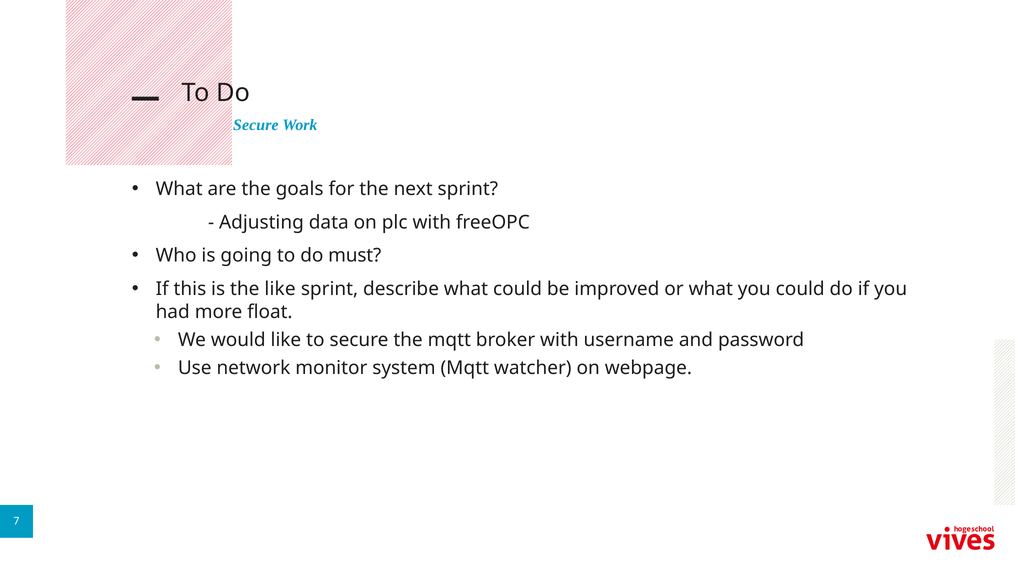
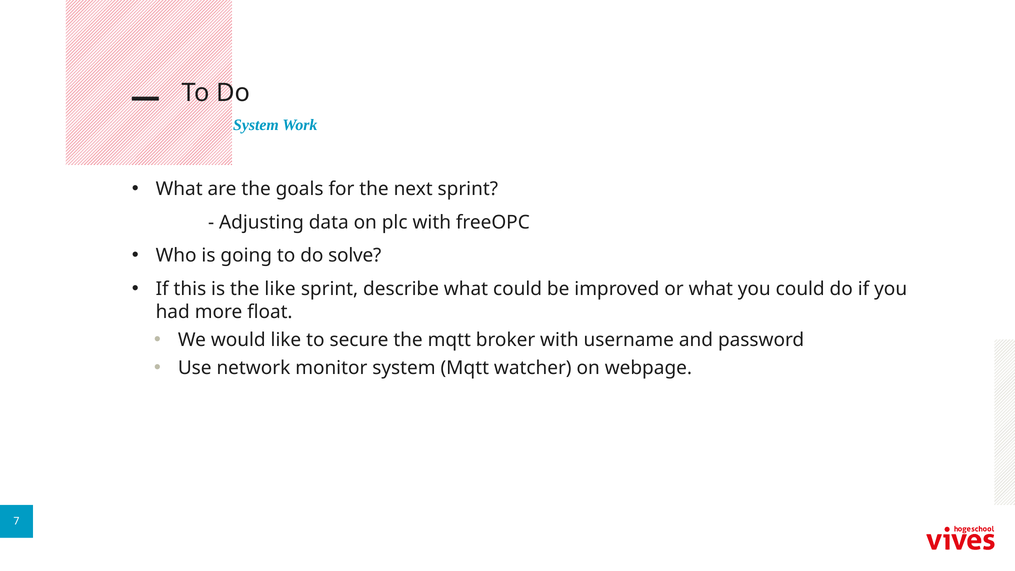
Secure at (256, 125): Secure -> System
must: must -> solve
